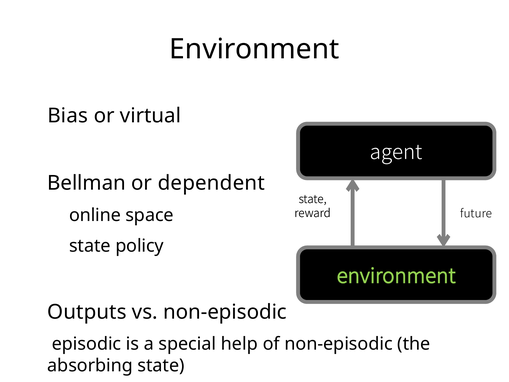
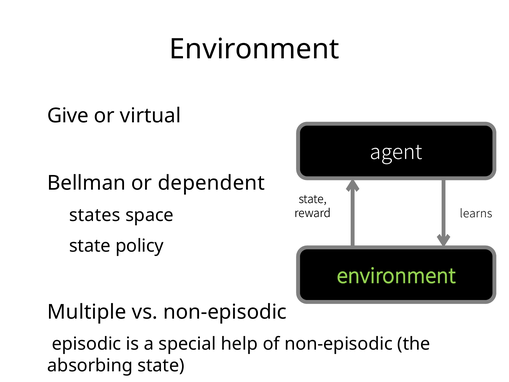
Bias: Bias -> Give
online: online -> states
future: future -> learns
Outputs: Outputs -> Multiple
